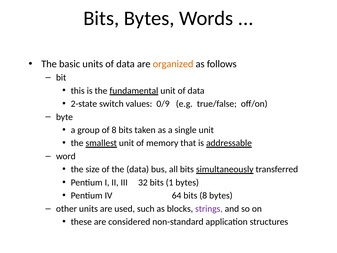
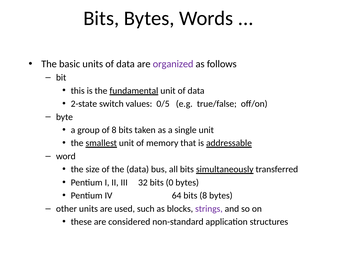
organized colour: orange -> purple
0/9: 0/9 -> 0/5
1: 1 -> 0
